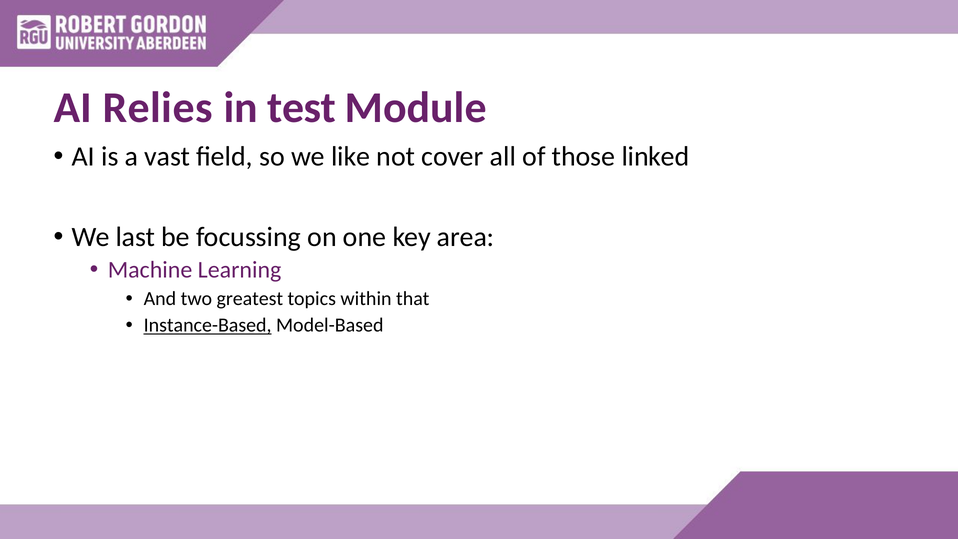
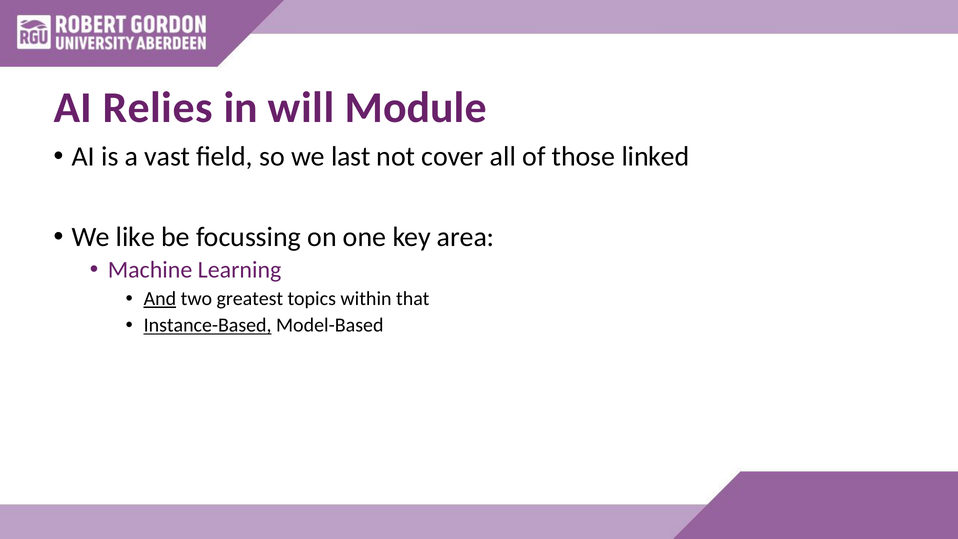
test: test -> will
like: like -> last
last: last -> like
And underline: none -> present
